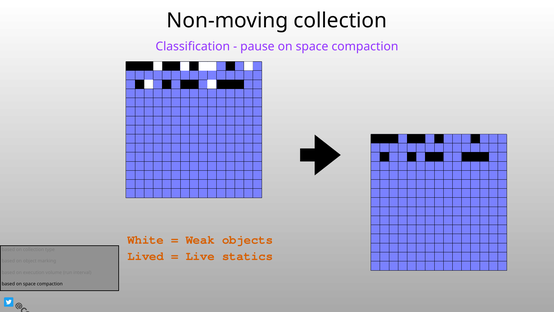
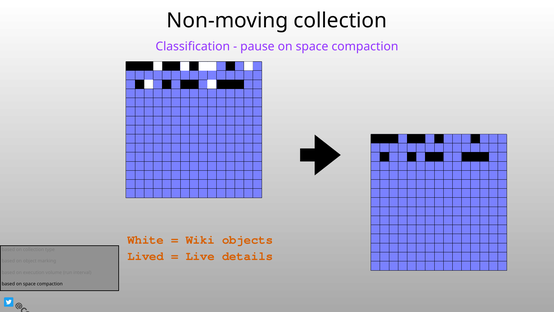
Weak: Weak -> Wiki
statics: statics -> details
